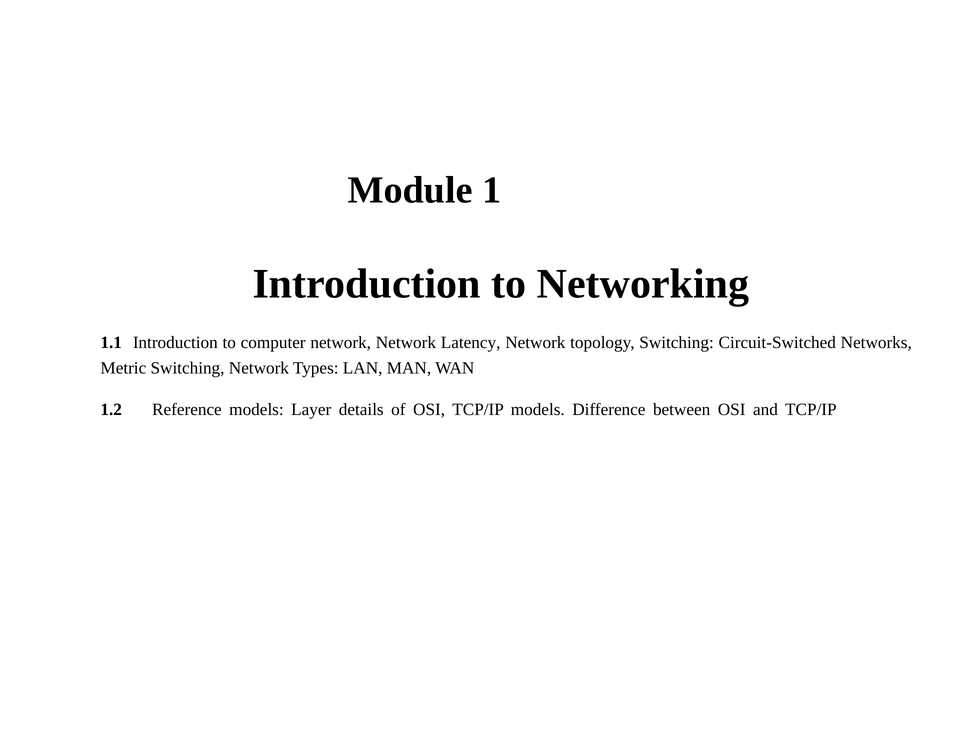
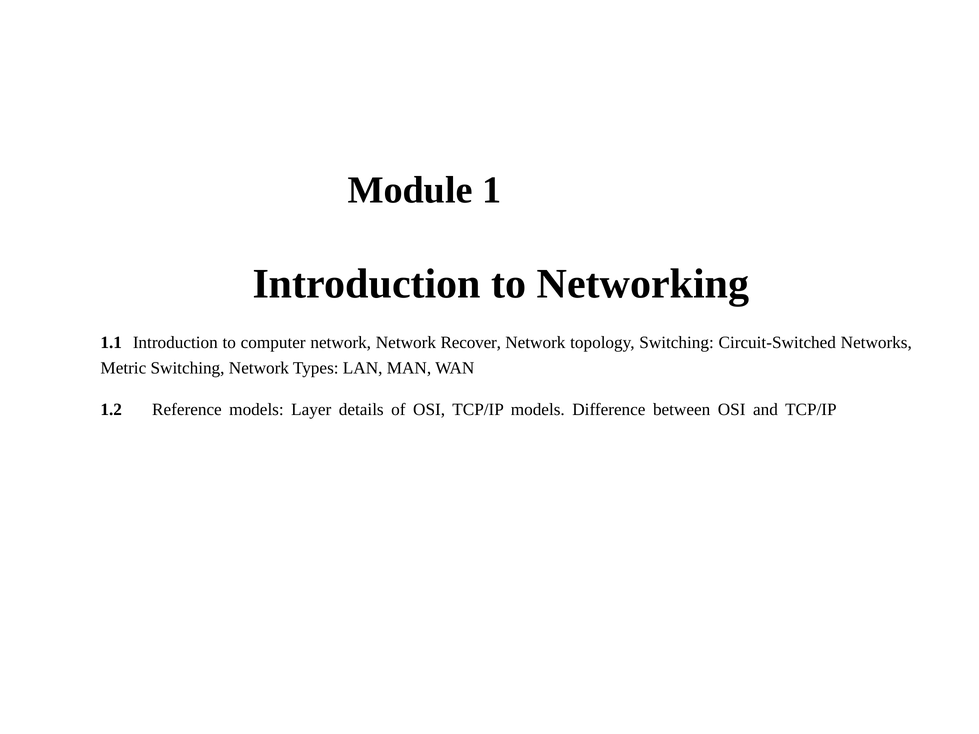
Latency: Latency -> Recover
